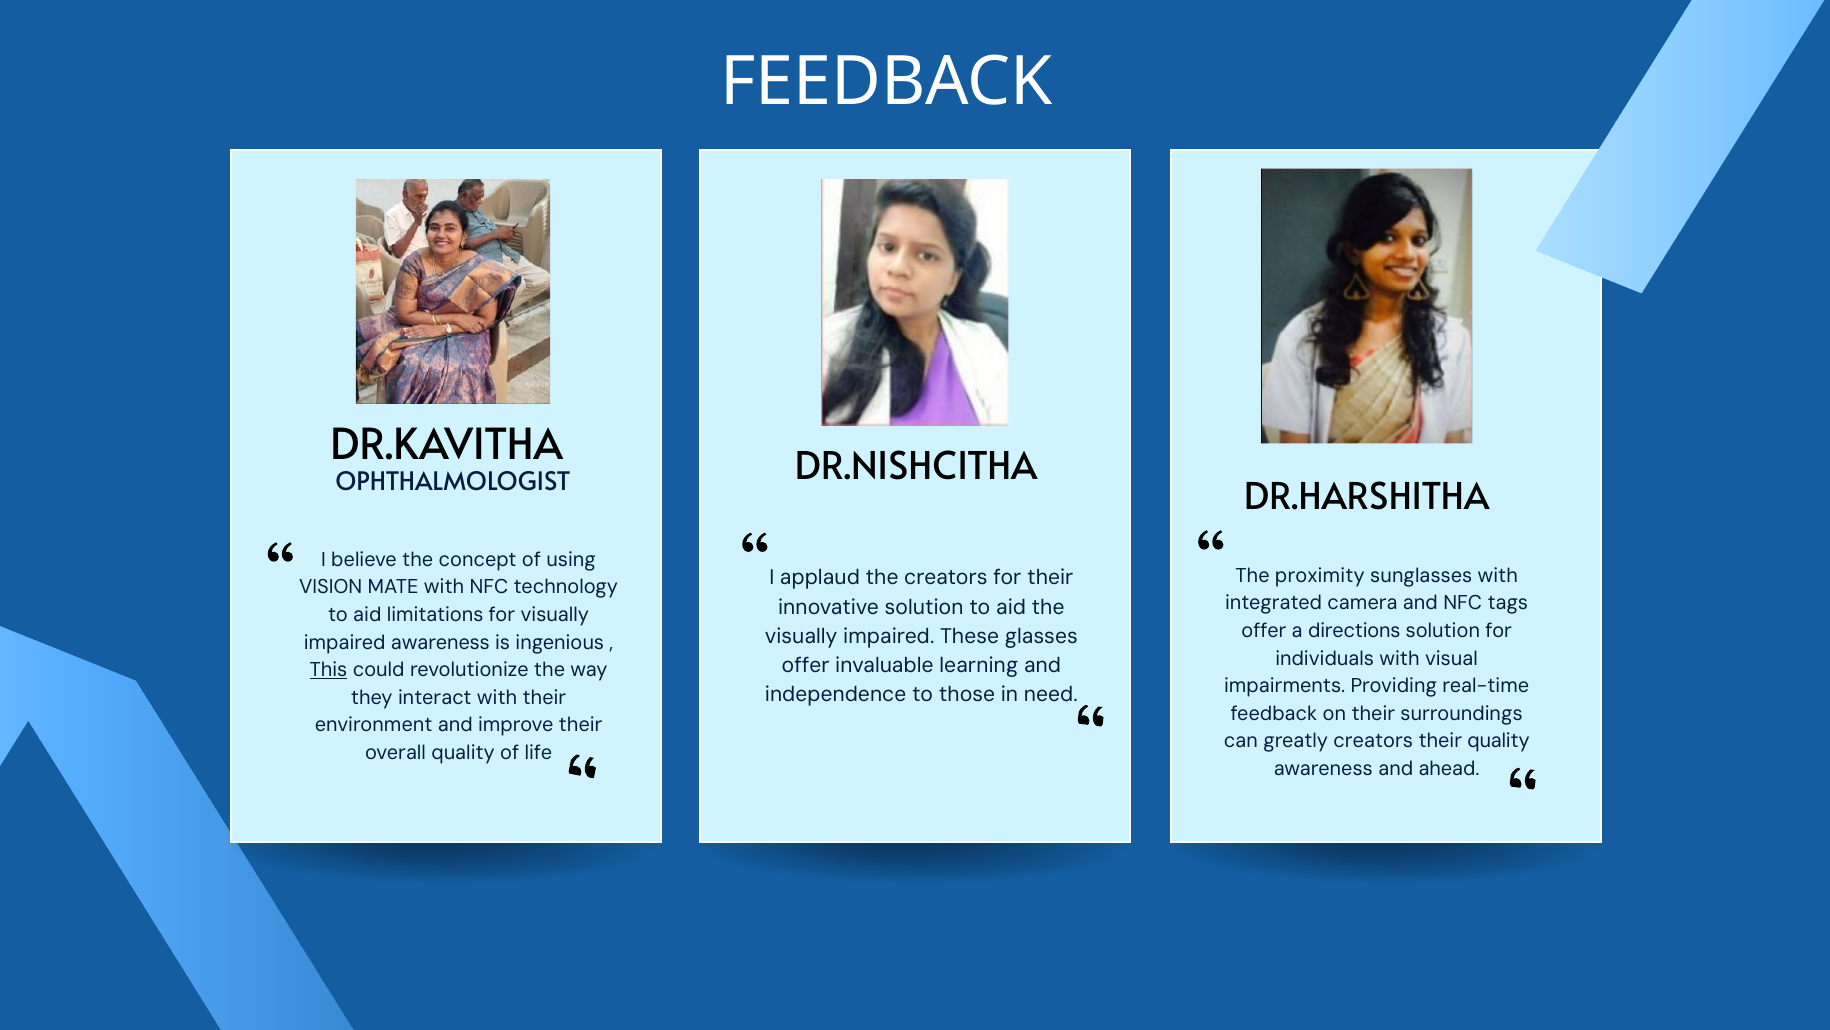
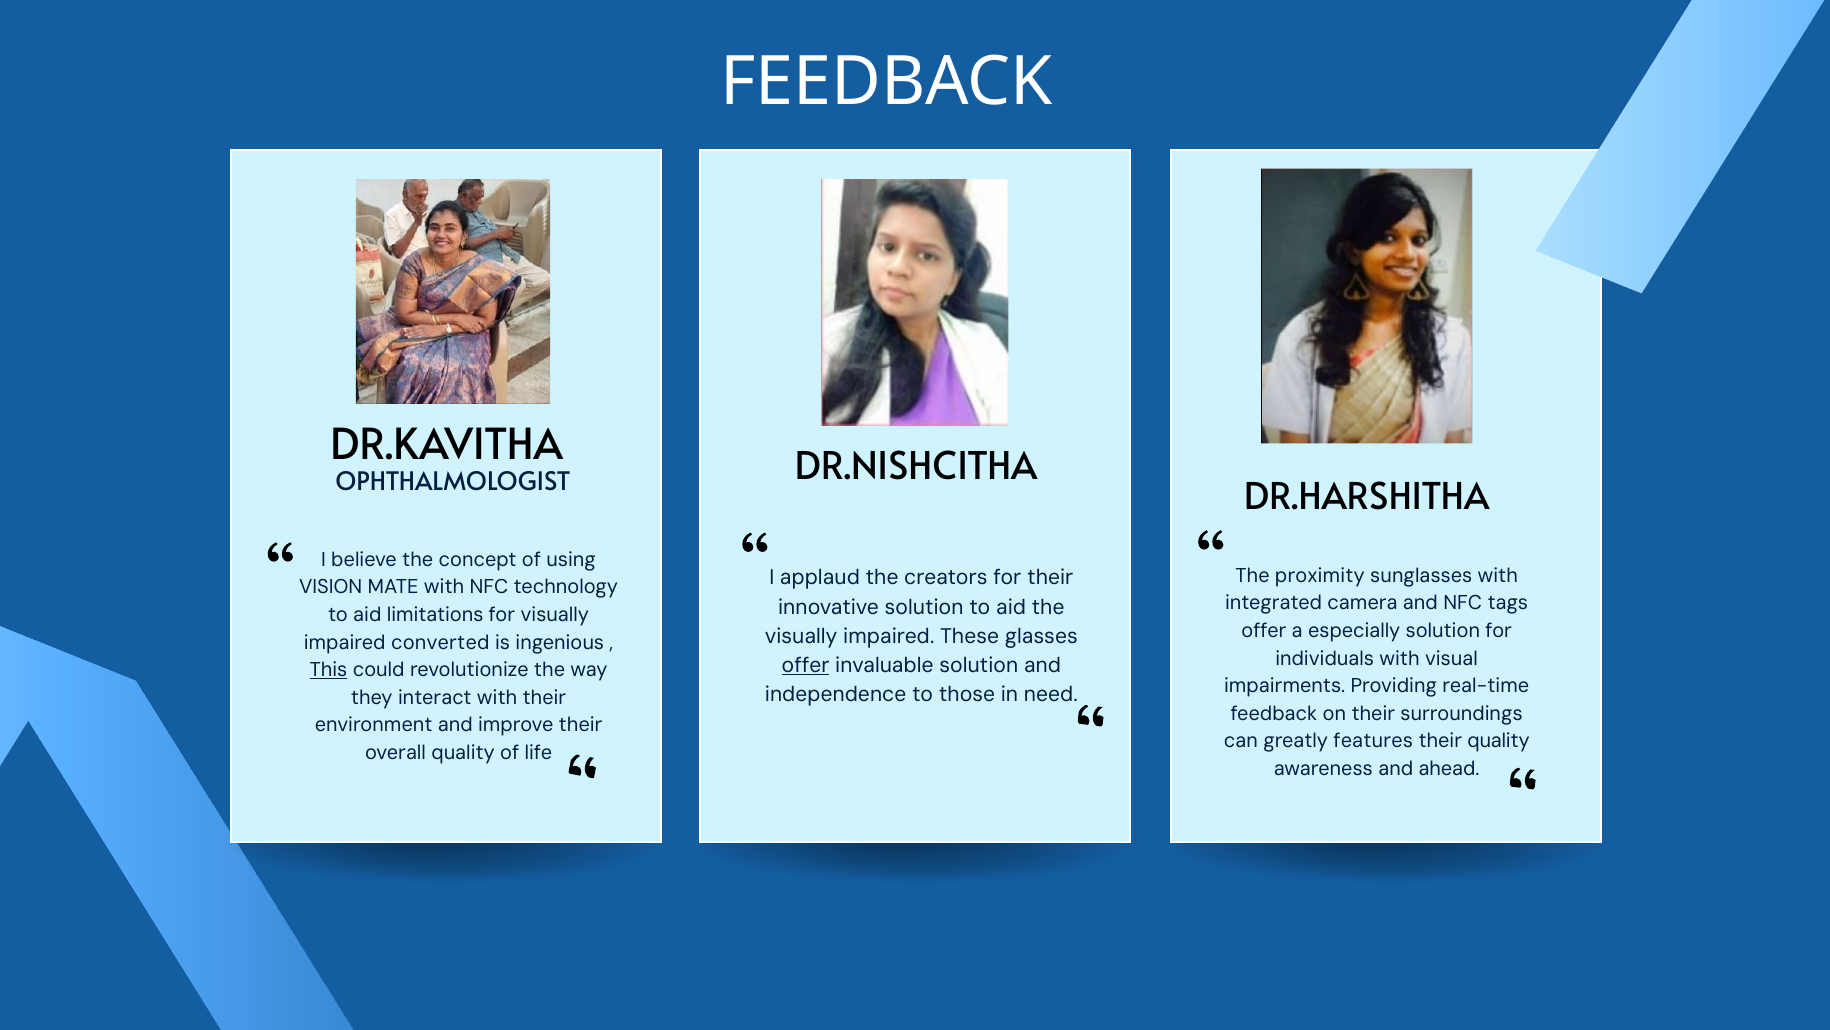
directions: directions -> especially
impaired awareness: awareness -> converted
offer at (806, 665) underline: none -> present
invaluable learning: learning -> solution
greatly creators: creators -> features
